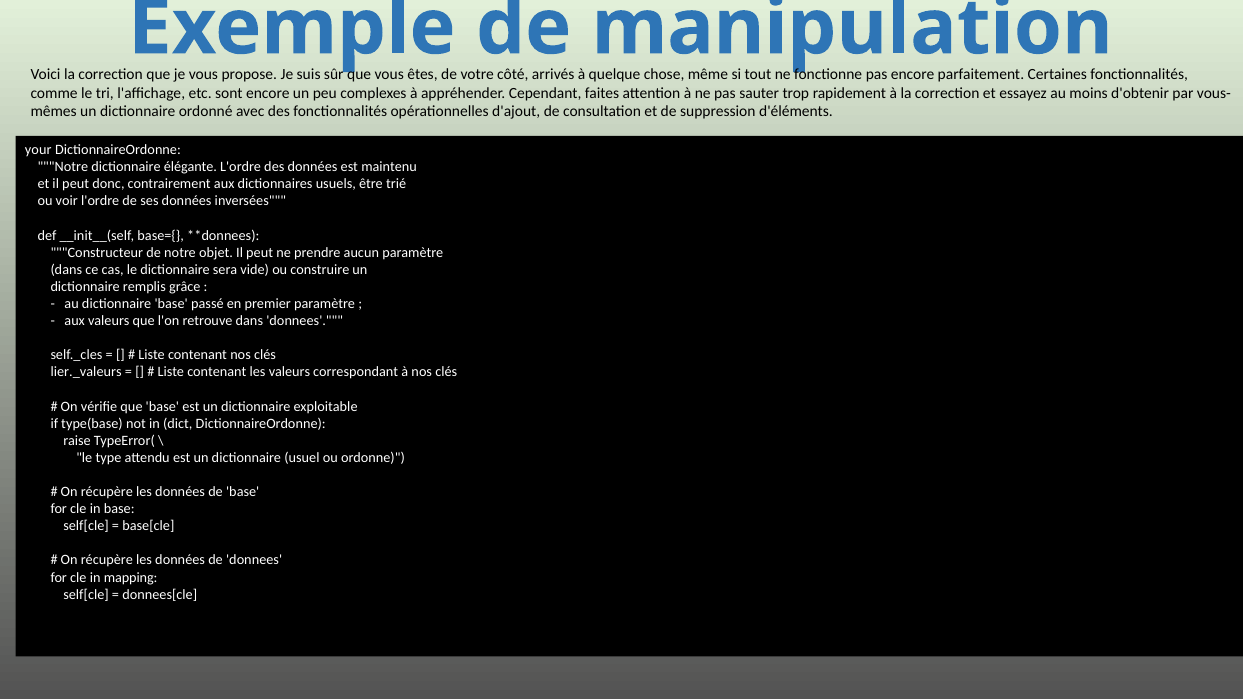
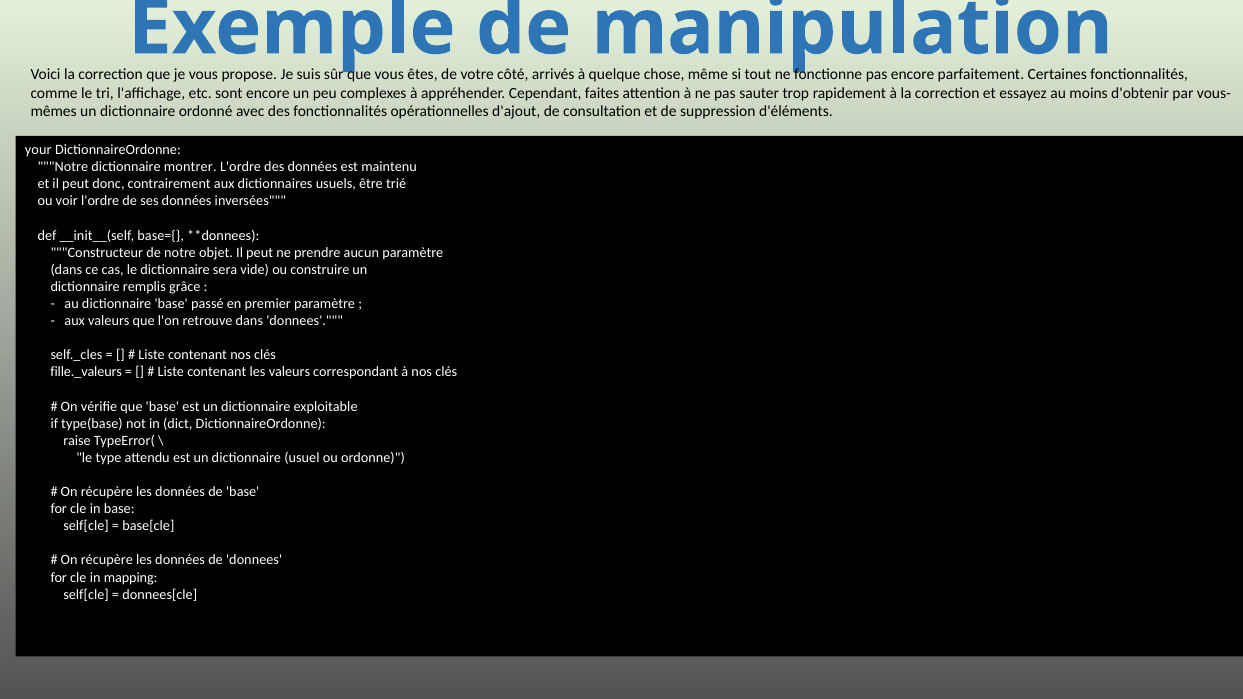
élégante: élégante -> montrer
lier._valeurs: lier._valeurs -> fille._valeurs
